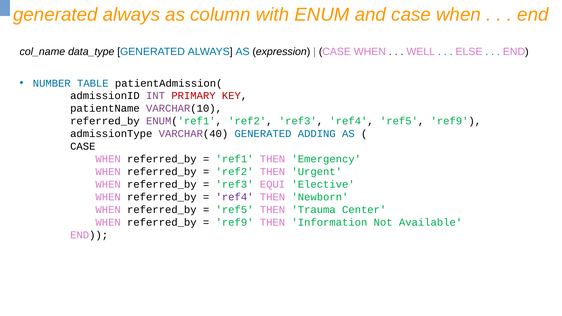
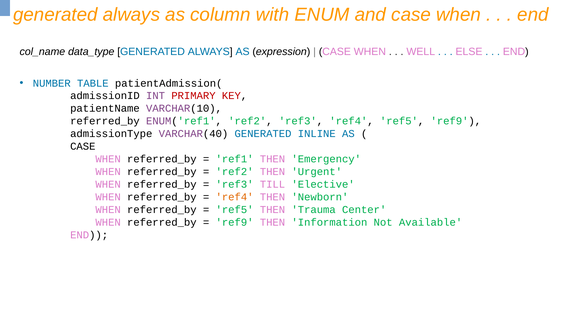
ADDING: ADDING -> INLINE
EQUI: EQUI -> TILL
ref4 at (235, 197) colour: purple -> orange
